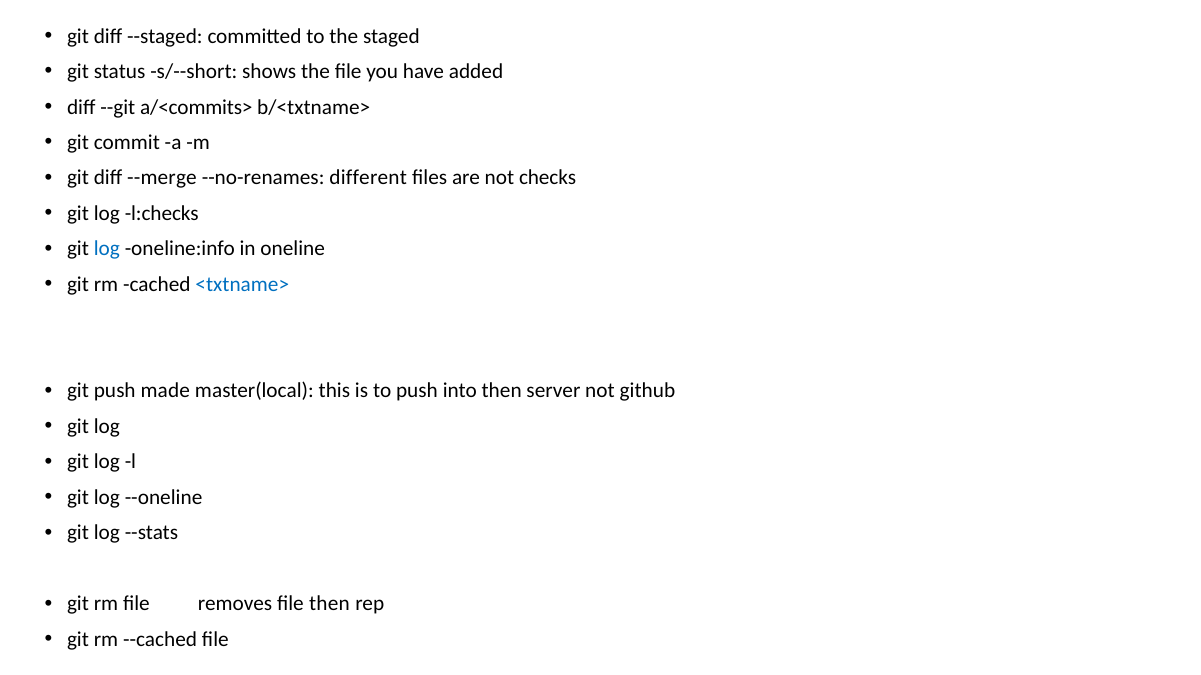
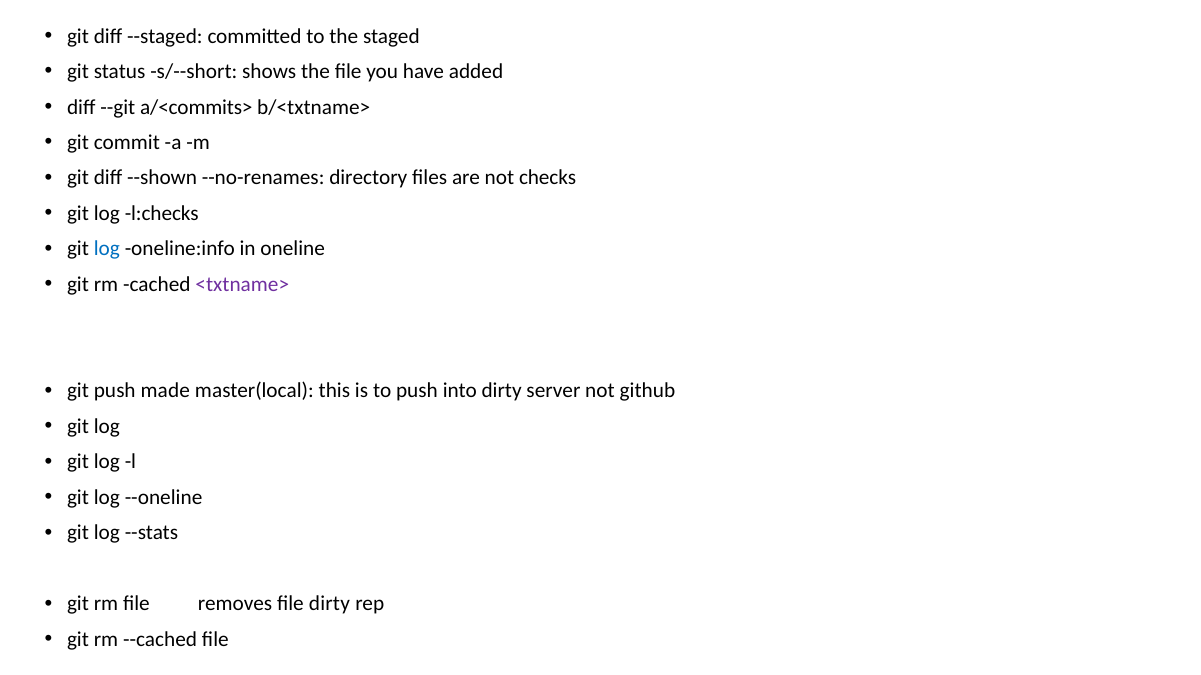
--merge: --merge -> --shown
different: different -> directory
<txtname> colour: blue -> purple
into then: then -> dirty
file then: then -> dirty
